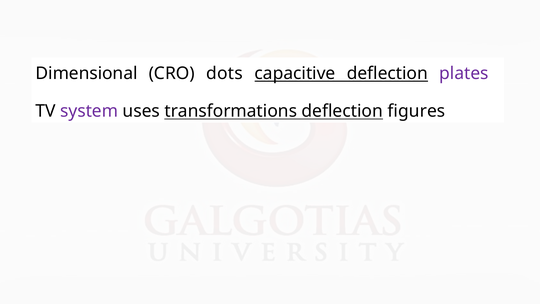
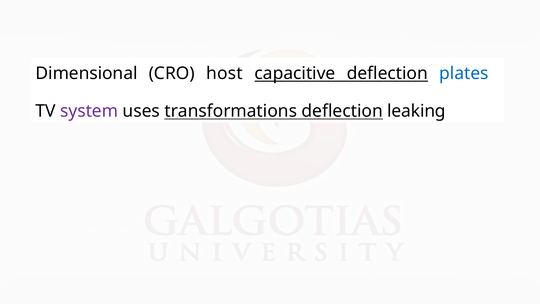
dots: dots -> host
plates colour: purple -> blue
figures: figures -> leaking
